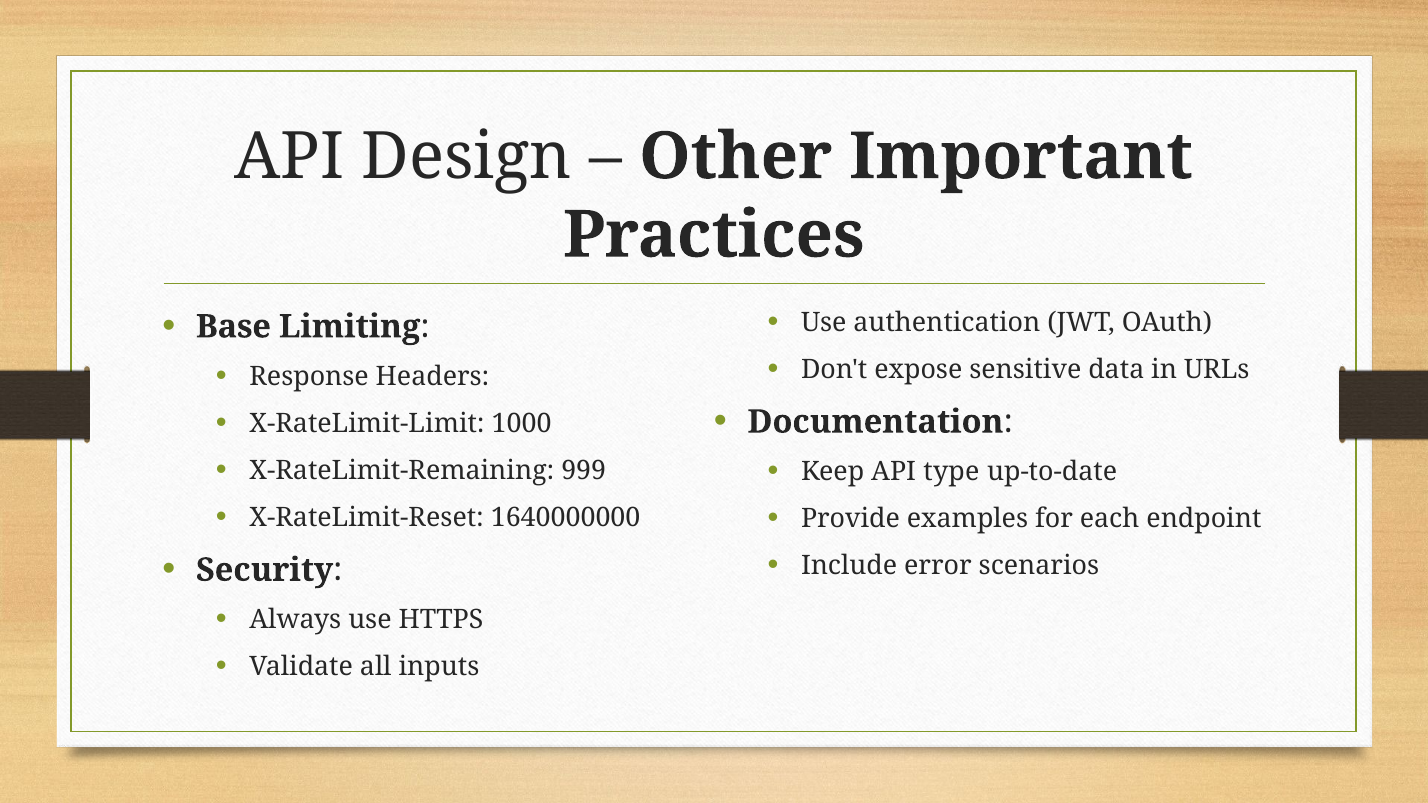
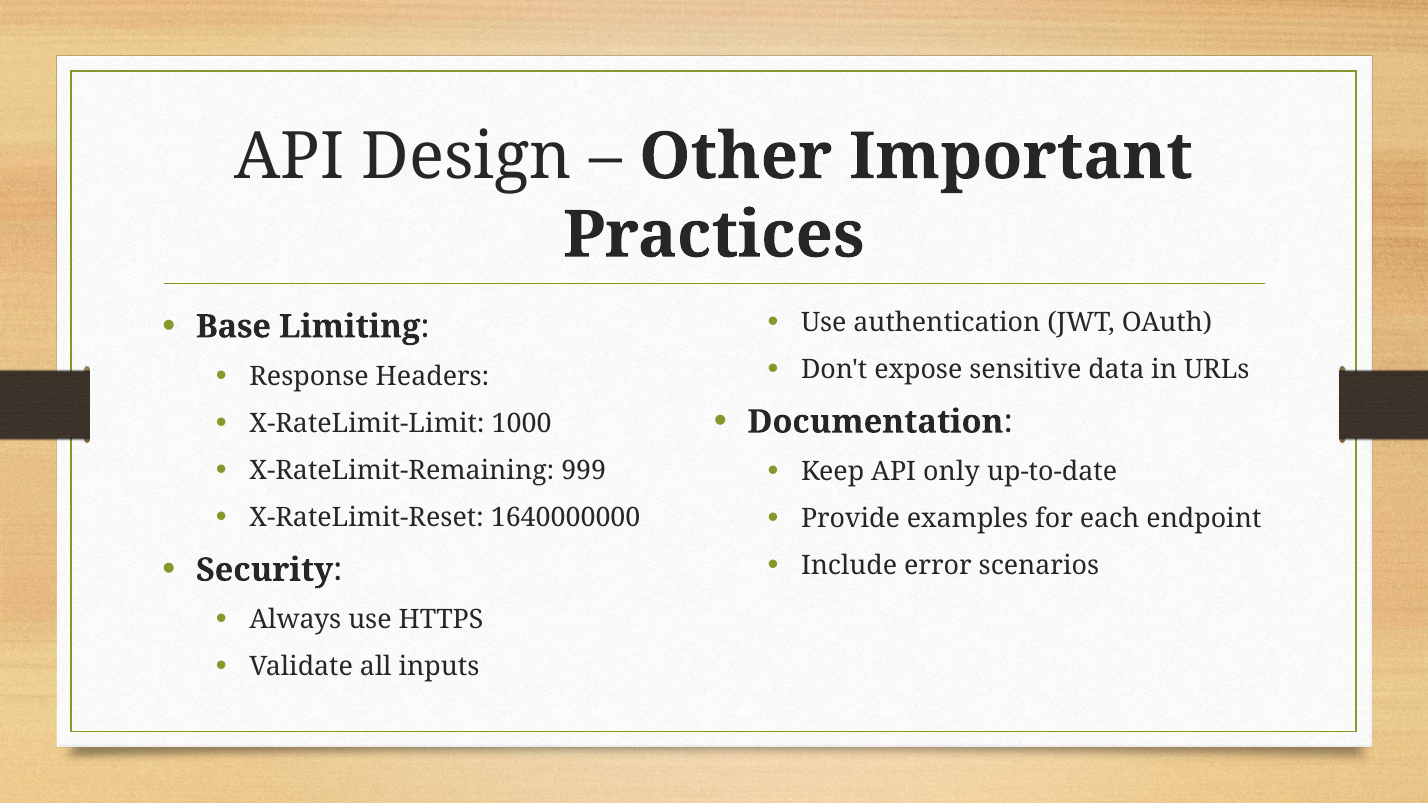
type: type -> only
